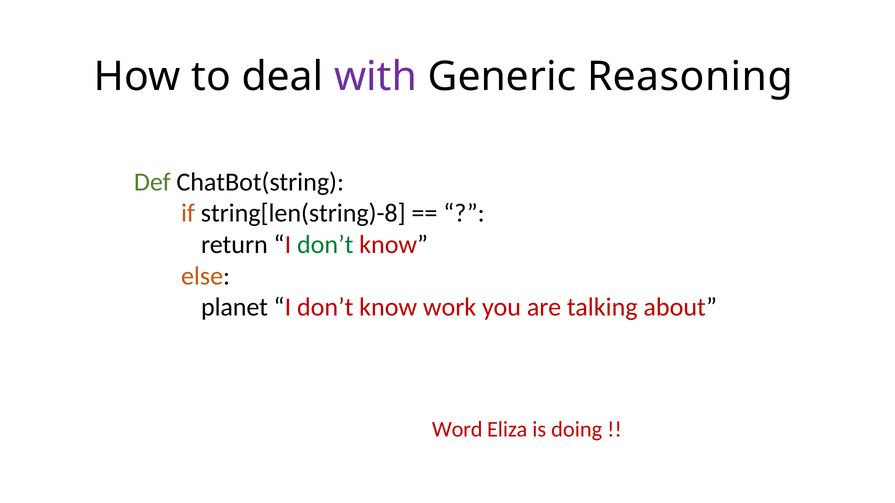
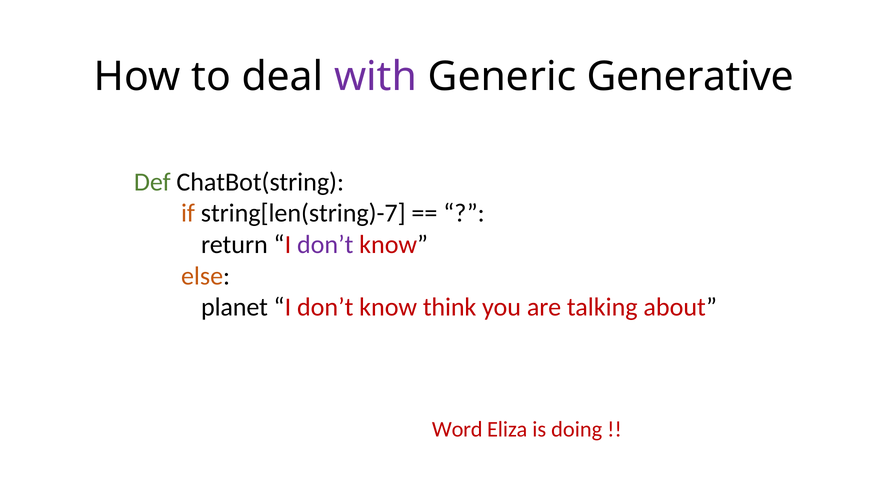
Reasoning: Reasoning -> Generative
string[len(string)-8: string[len(string)-8 -> string[len(string)-7
don’t at (325, 245) colour: green -> purple
work: work -> think
